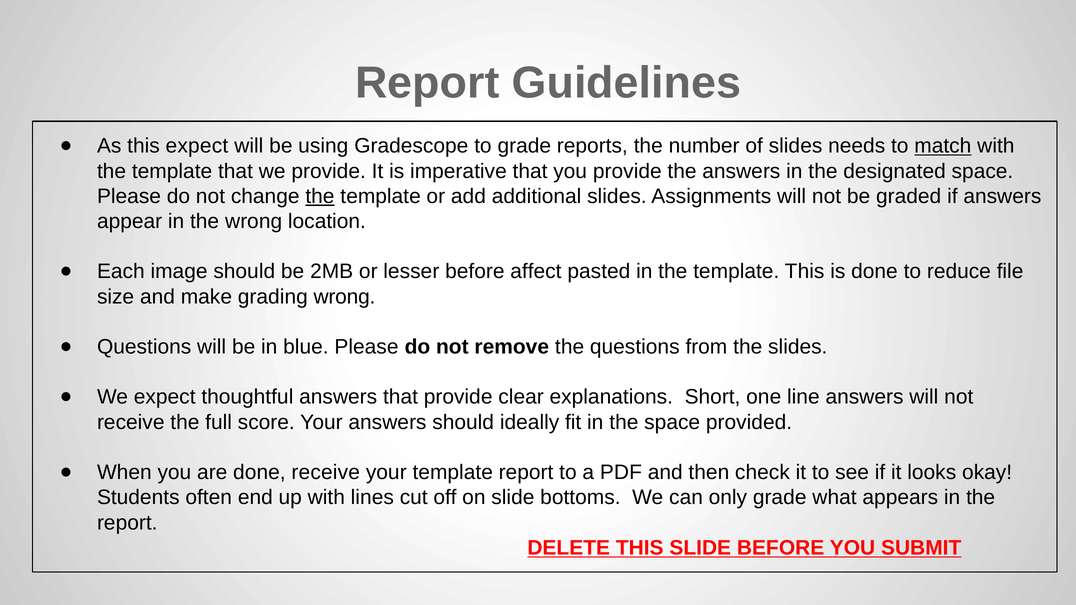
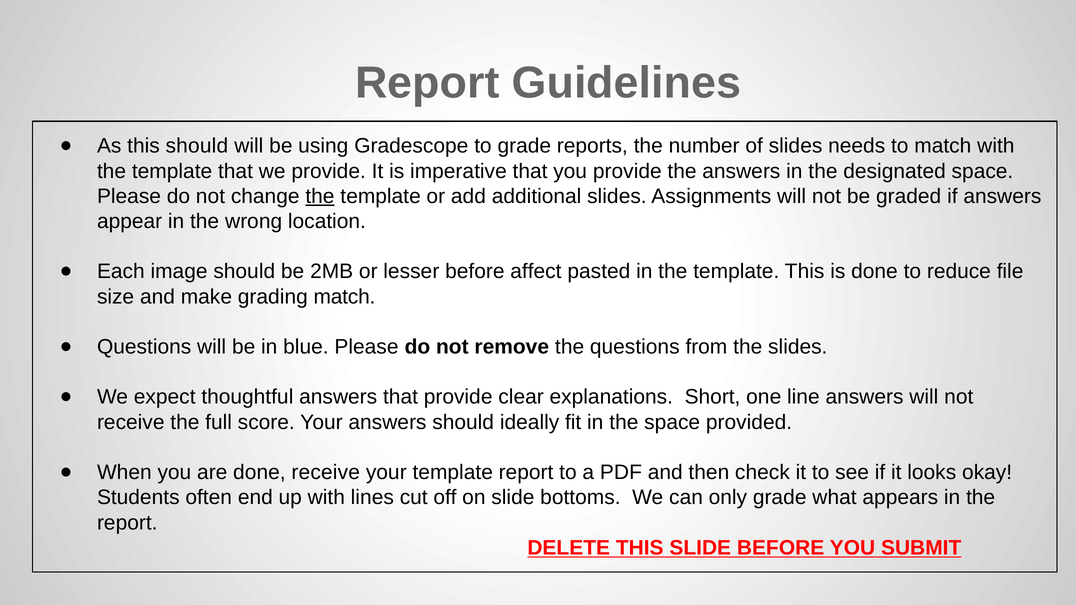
this expect: expect -> should
match at (943, 146) underline: present -> none
grading wrong: wrong -> match
